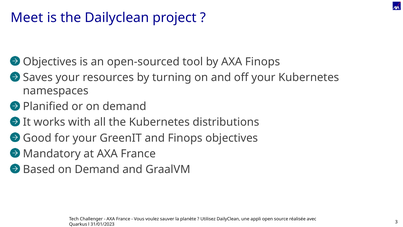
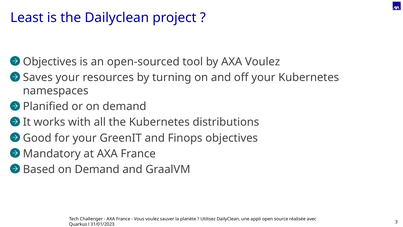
Meet: Meet -> Least
AXA Finops: Finops -> Voulez
